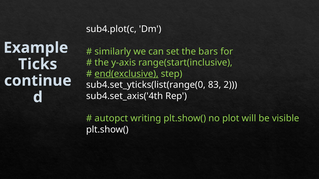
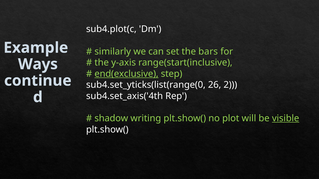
Ticks: Ticks -> Ways
83: 83 -> 26
autopct: autopct -> shadow
visible underline: none -> present
